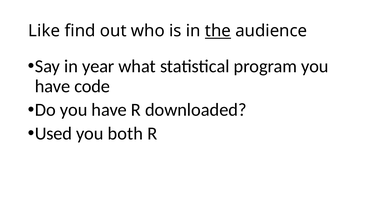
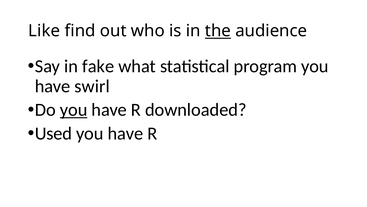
year: year -> fake
code: code -> swirl
you at (74, 110) underline: none -> present
both at (125, 133): both -> have
